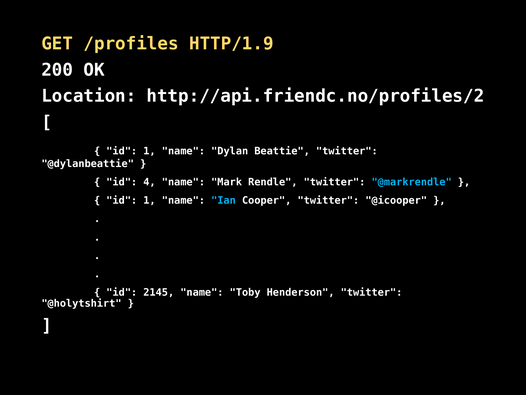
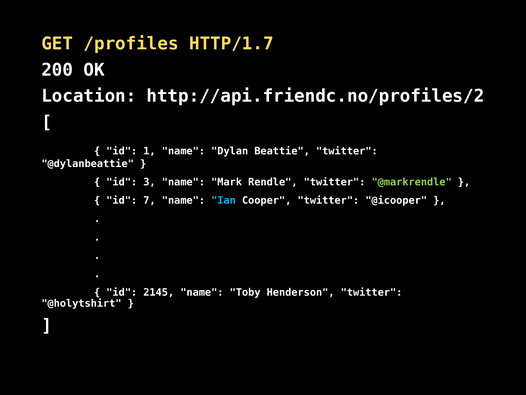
HTTP/1.9: HTTP/1.9 -> HTTP/1.7
4: 4 -> 3
@markrendle colour: light blue -> light green
1 at (149, 200): 1 -> 7
